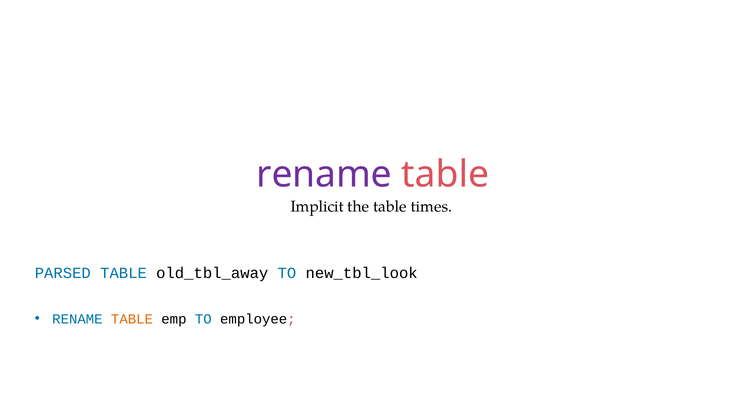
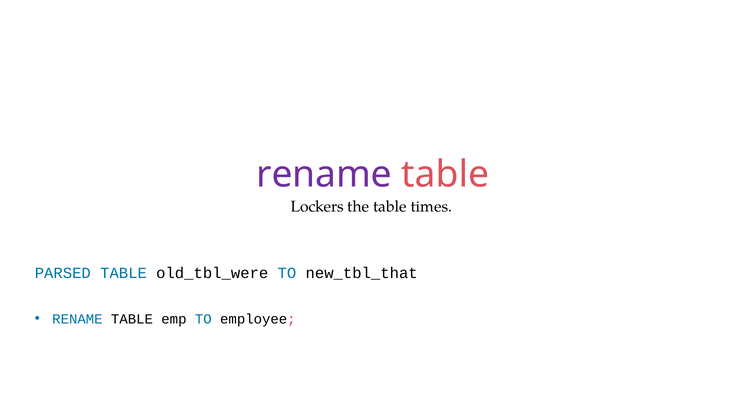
Implicit: Implicit -> Lockers
old_tbl_away: old_tbl_away -> old_tbl_were
new_tbl_look: new_tbl_look -> new_tbl_that
TABLE at (132, 319) colour: orange -> black
